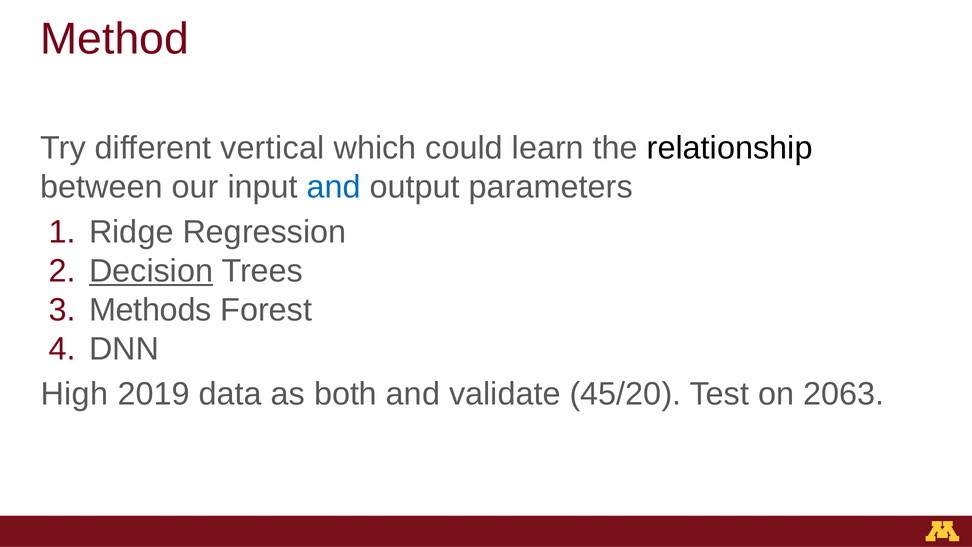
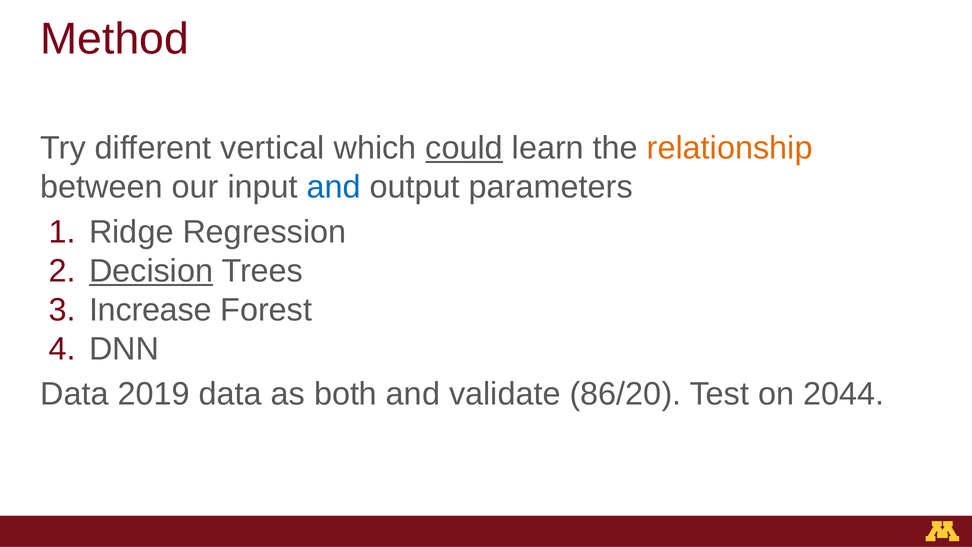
could underline: none -> present
relationship colour: black -> orange
Methods: Methods -> Increase
High at (74, 394): High -> Data
45/20: 45/20 -> 86/20
2063: 2063 -> 2044
